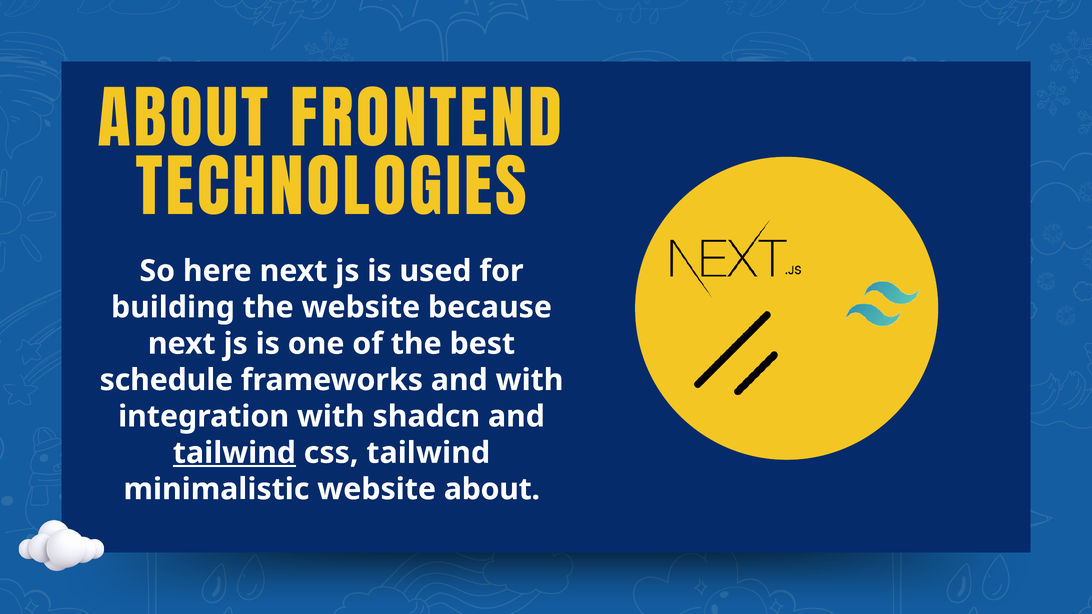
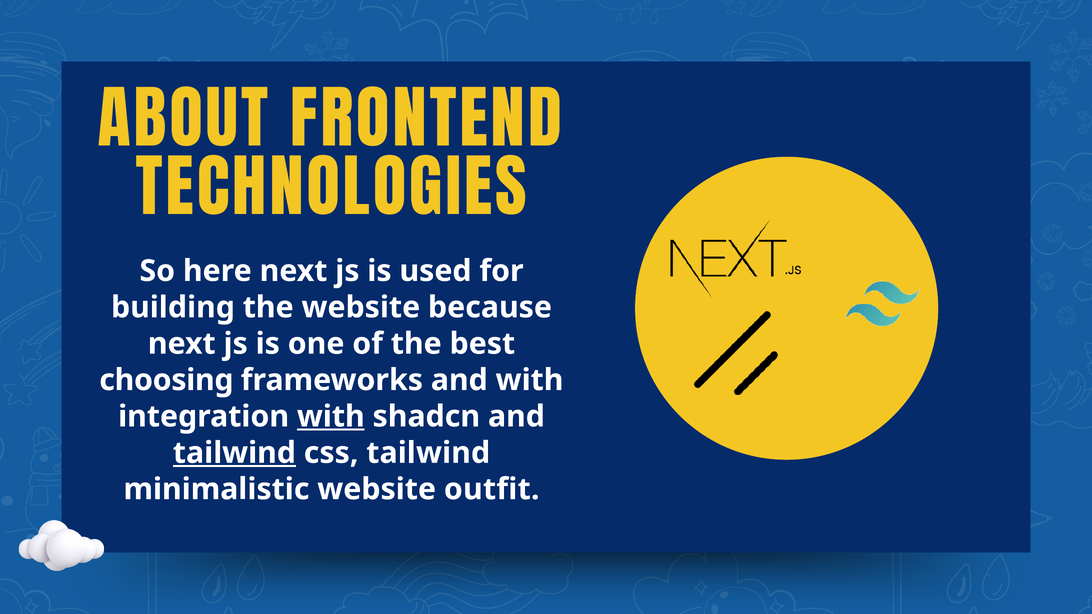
schedule: schedule -> choosing
with at (331, 417) underline: none -> present
website about: about -> outfit
